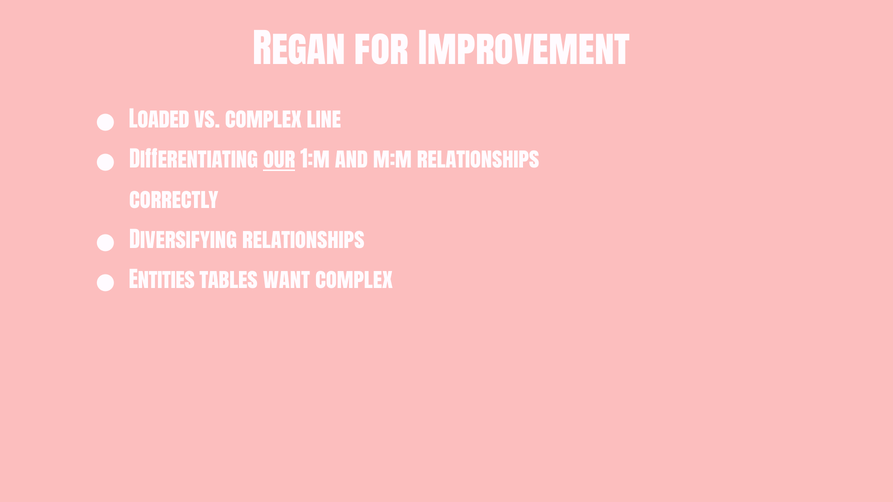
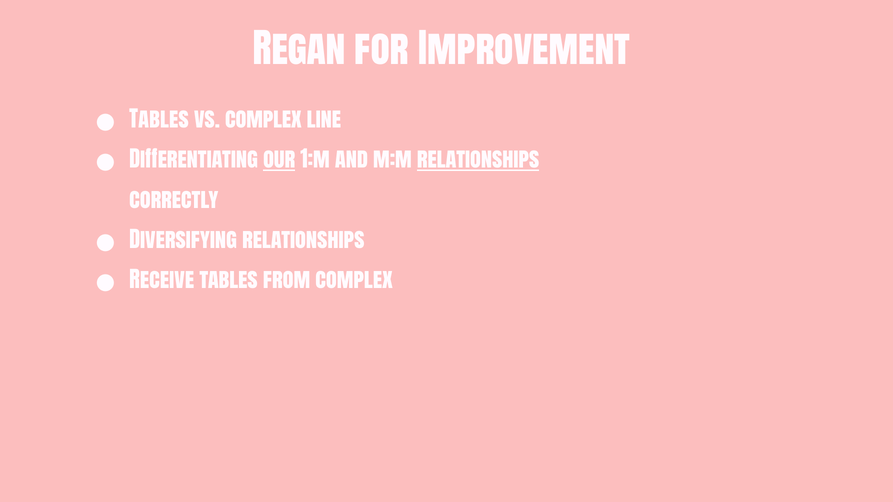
Loaded at (159, 121): Loaded -> Tables
relationships at (478, 161) underline: none -> present
Entities: Entities -> Receive
want: want -> from
